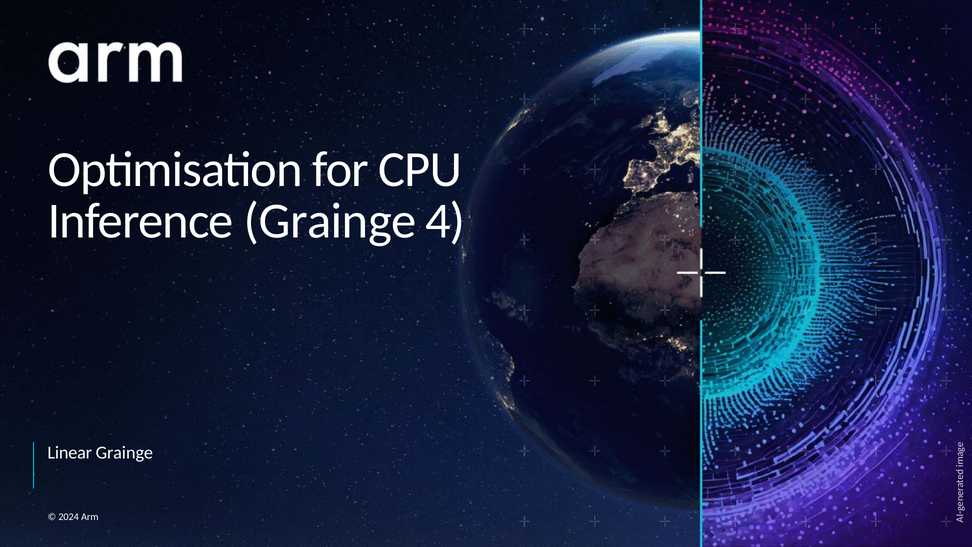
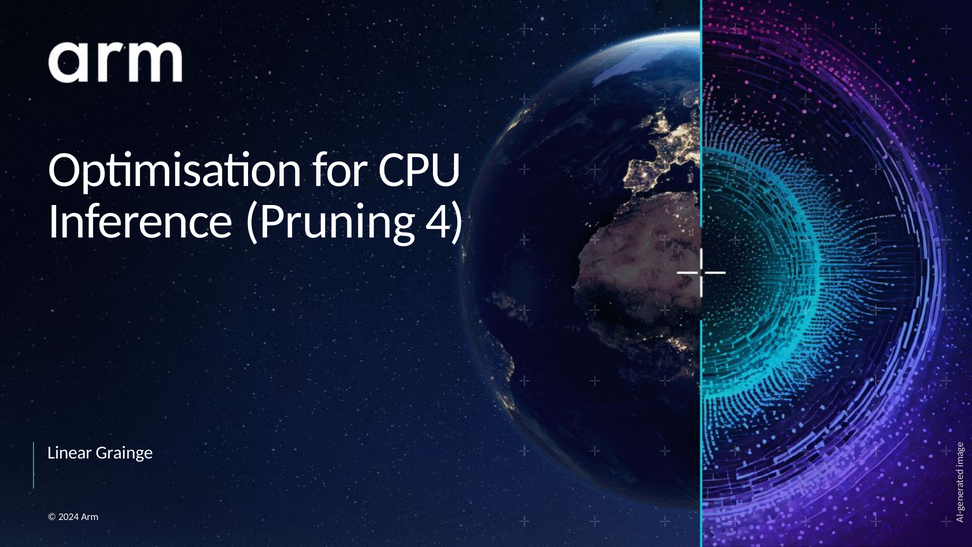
Inference Grainge: Grainge -> Pruning
